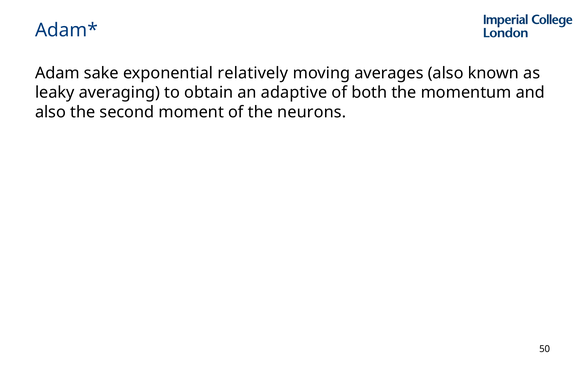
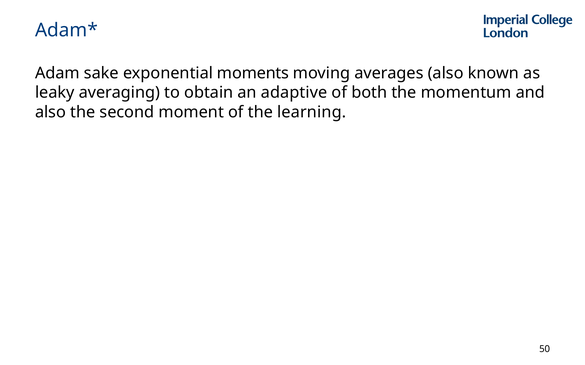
relatively: relatively -> moments
neurons: neurons -> learning
